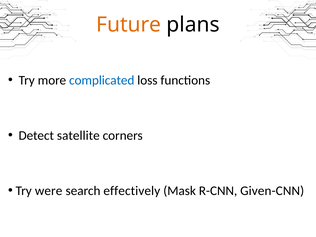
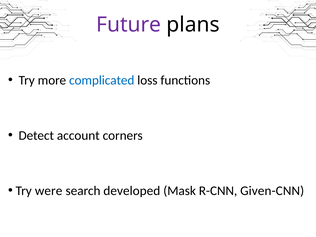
Future colour: orange -> purple
satellite: satellite -> account
effectively: effectively -> developed
